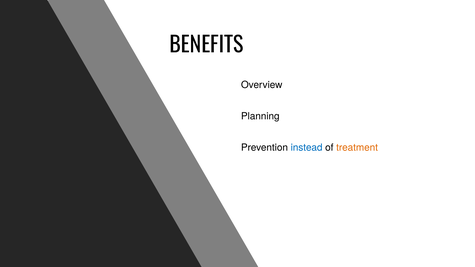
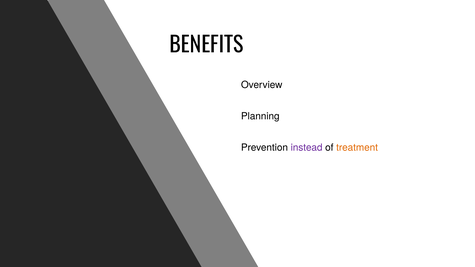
instead colour: blue -> purple
